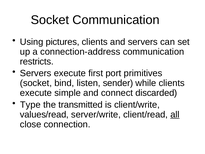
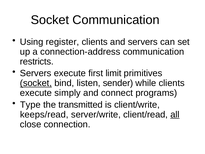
pictures: pictures -> register
port: port -> limit
socket at (36, 83) underline: none -> present
simple: simple -> simply
discarded: discarded -> programs
values/read: values/read -> keeps/read
